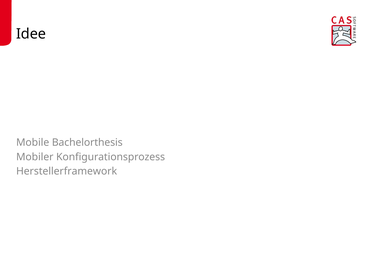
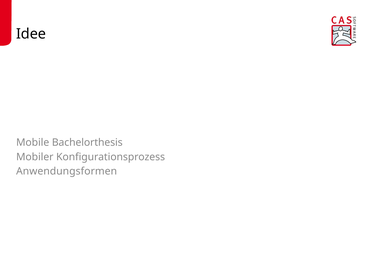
Herstellerframework: Herstellerframework -> Anwendungsformen
